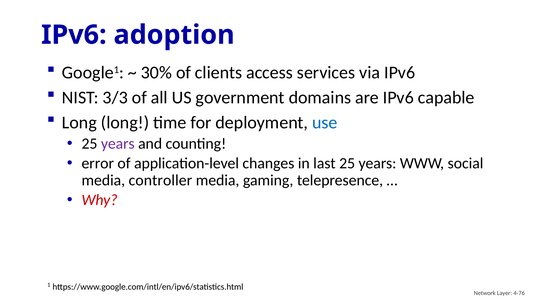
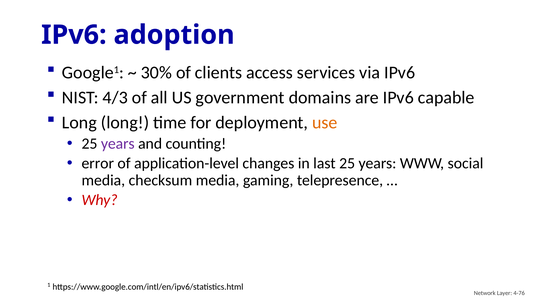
3/3: 3/3 -> 4/3
use colour: blue -> orange
controller: controller -> checksum
